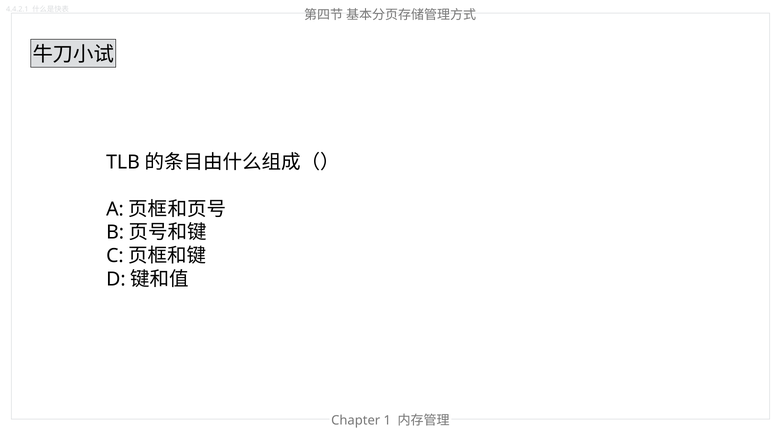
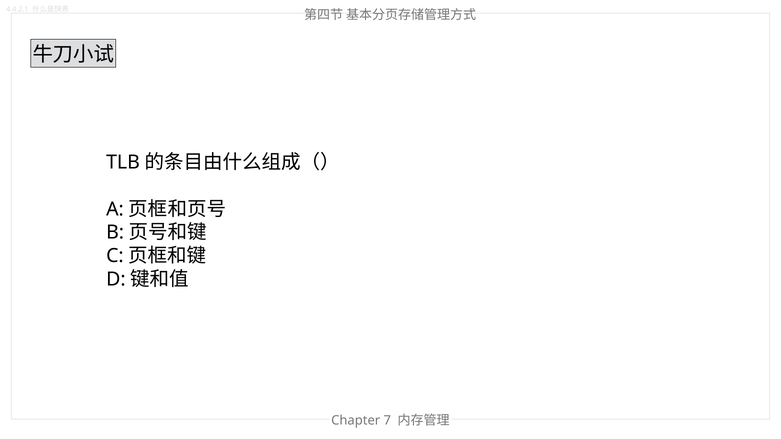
1: 1 -> 7
